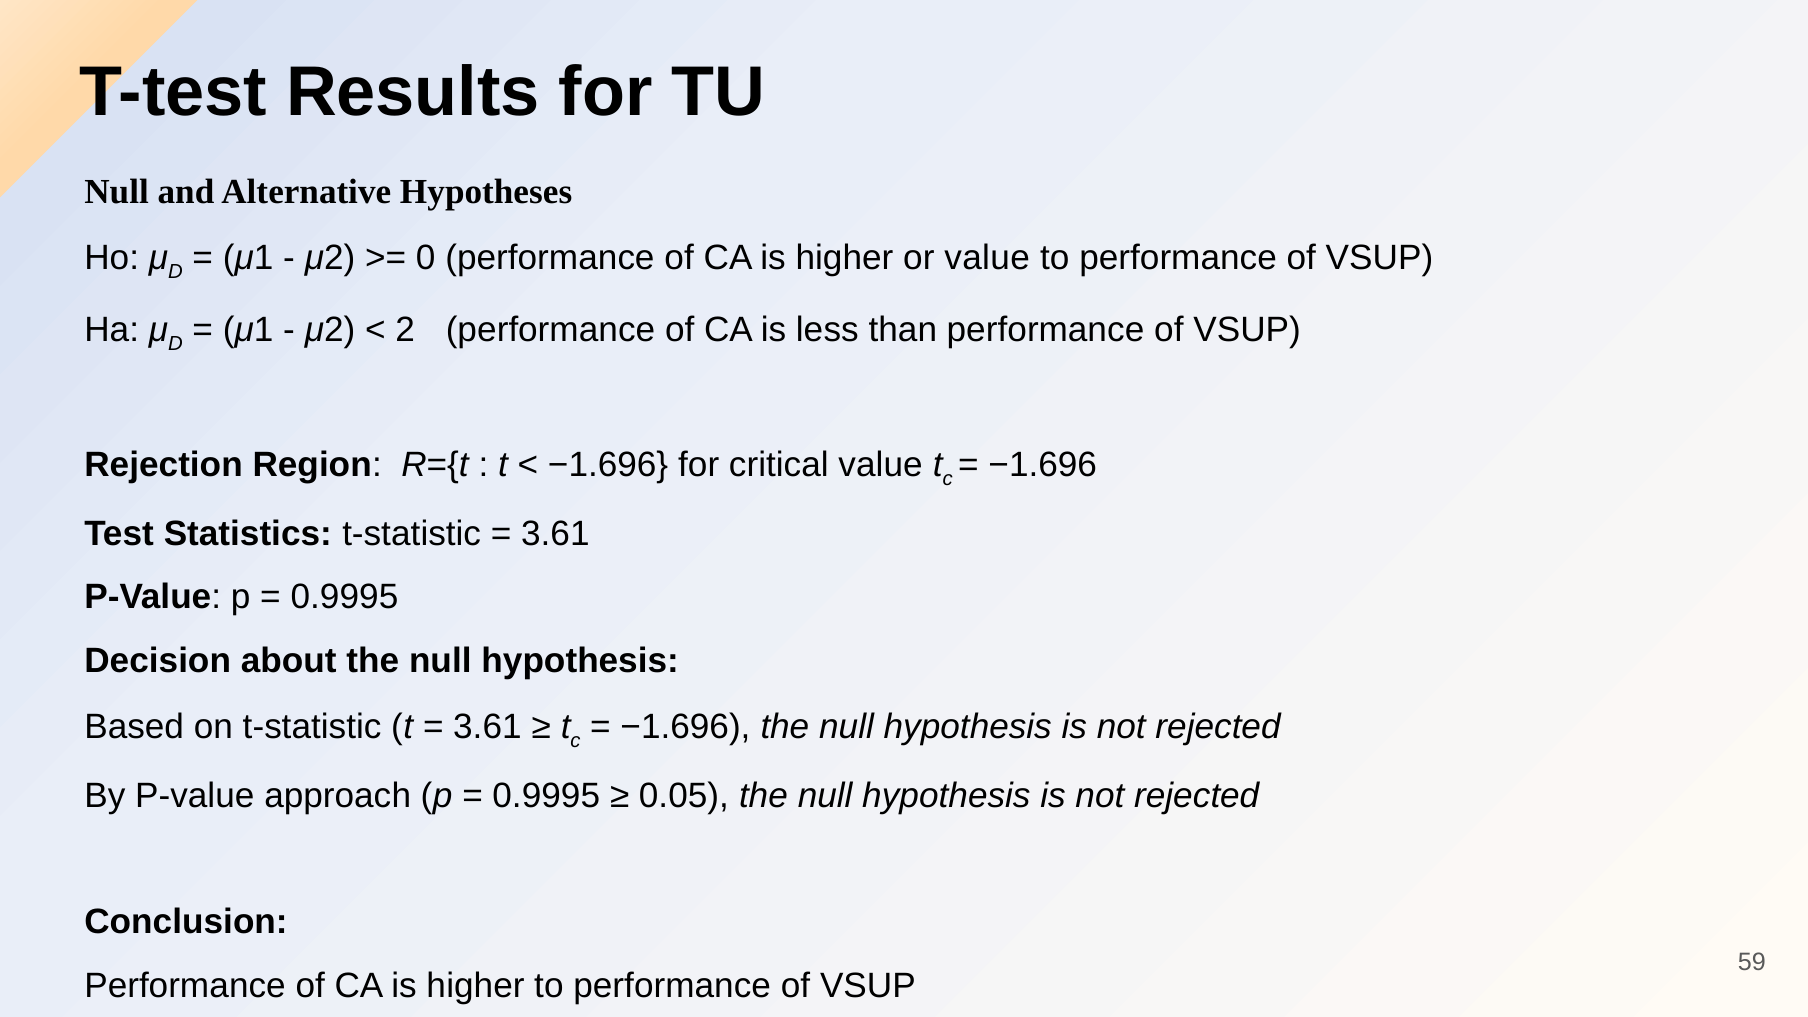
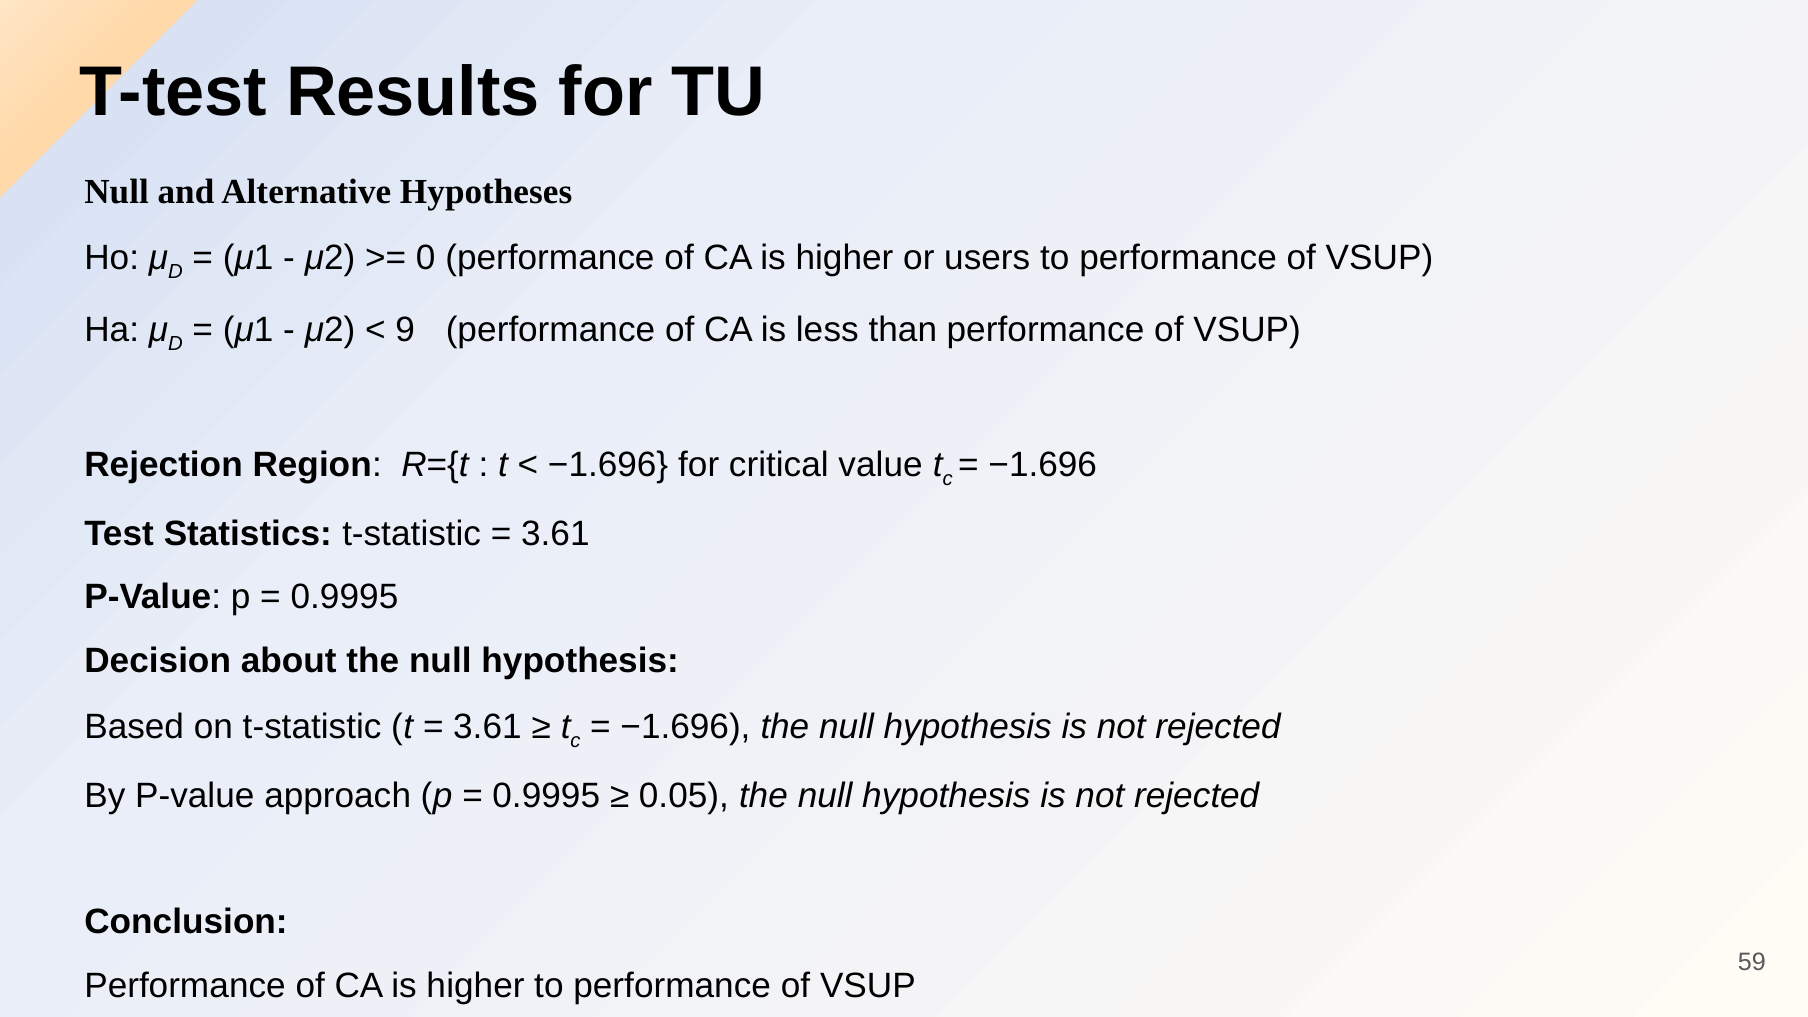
or value: value -> users
2: 2 -> 9
